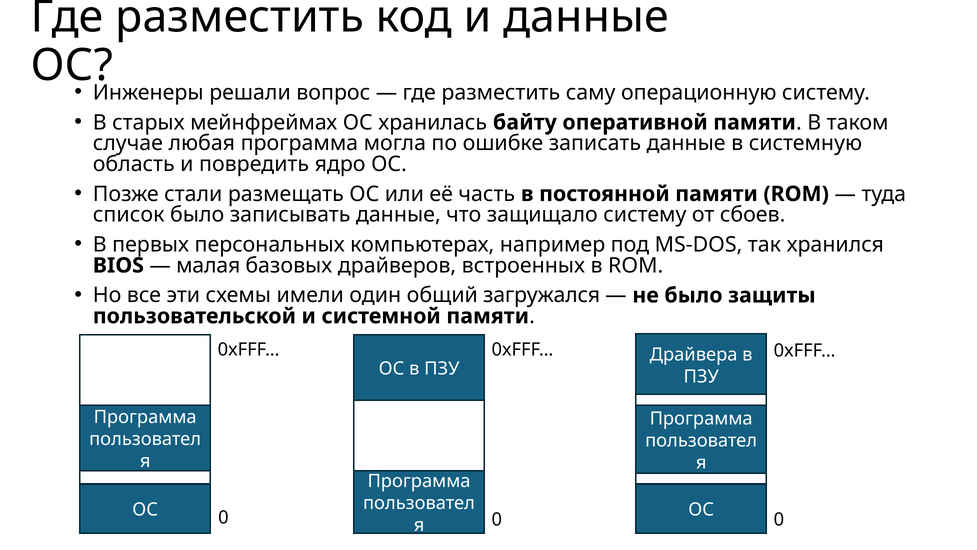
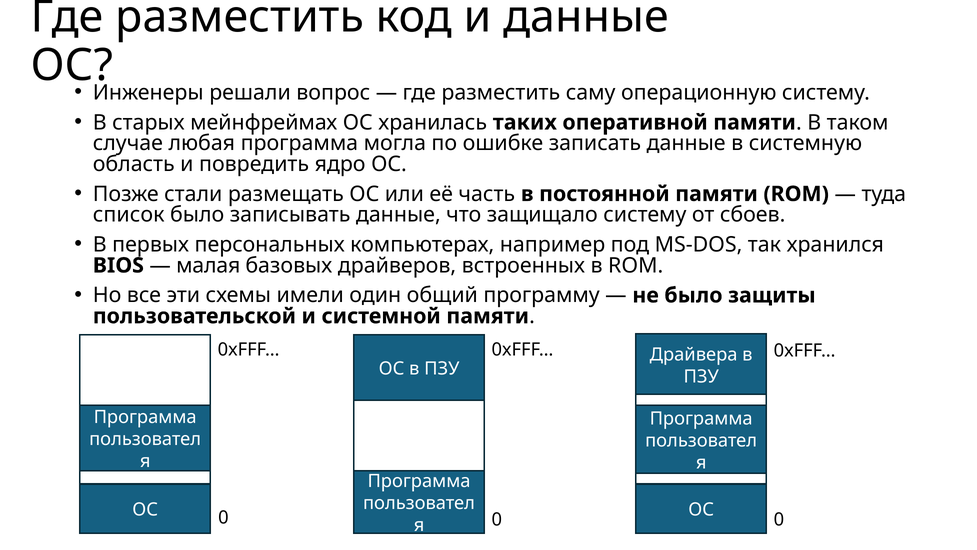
байту: байту -> таких
загружался: загружался -> программу
